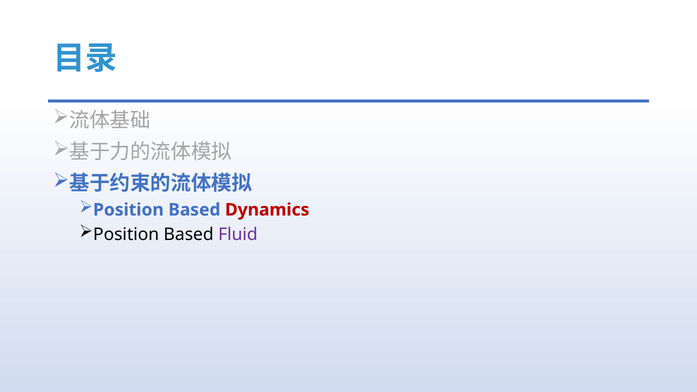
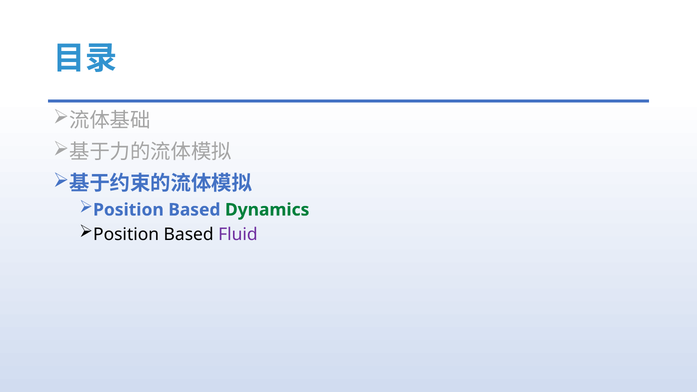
Dynamics colour: red -> green
